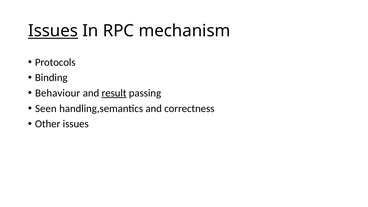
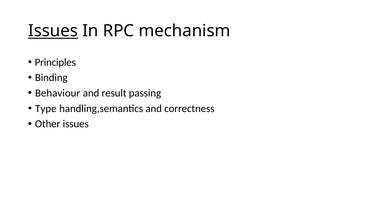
Protocols: Protocols -> Principles
result underline: present -> none
Seen: Seen -> Type
